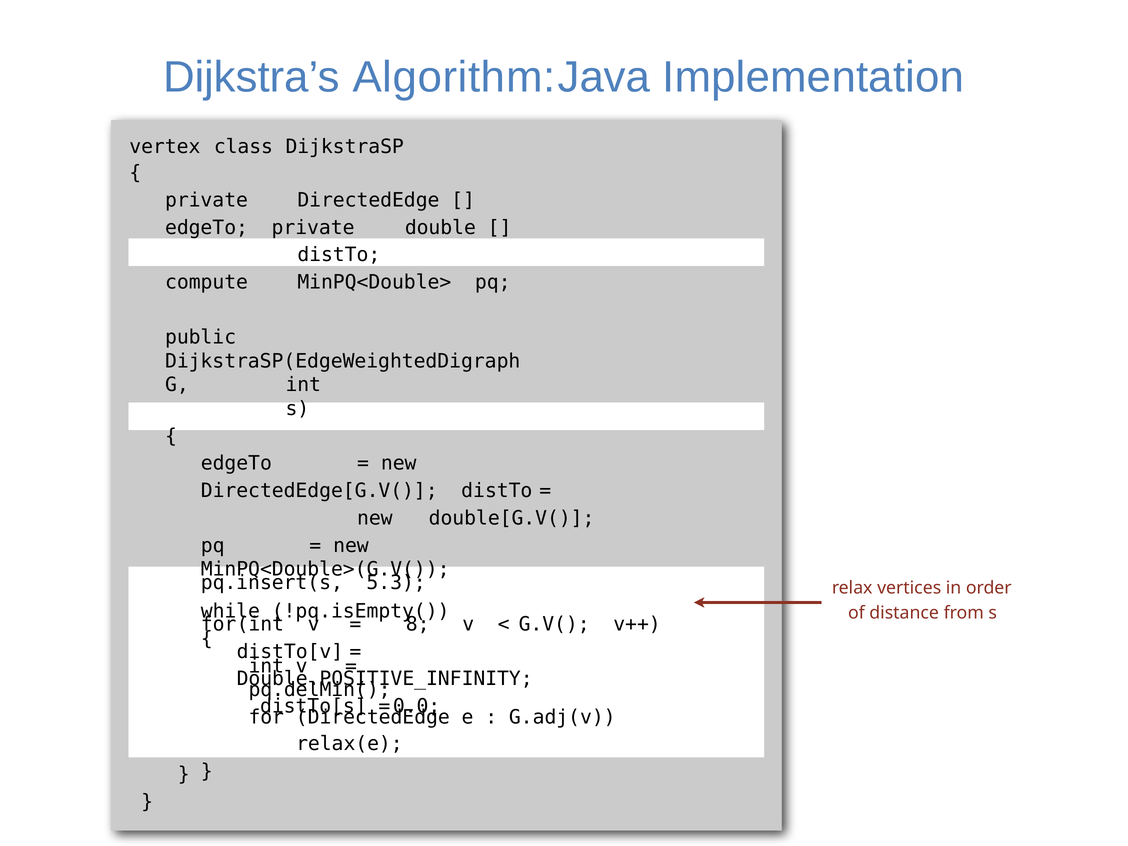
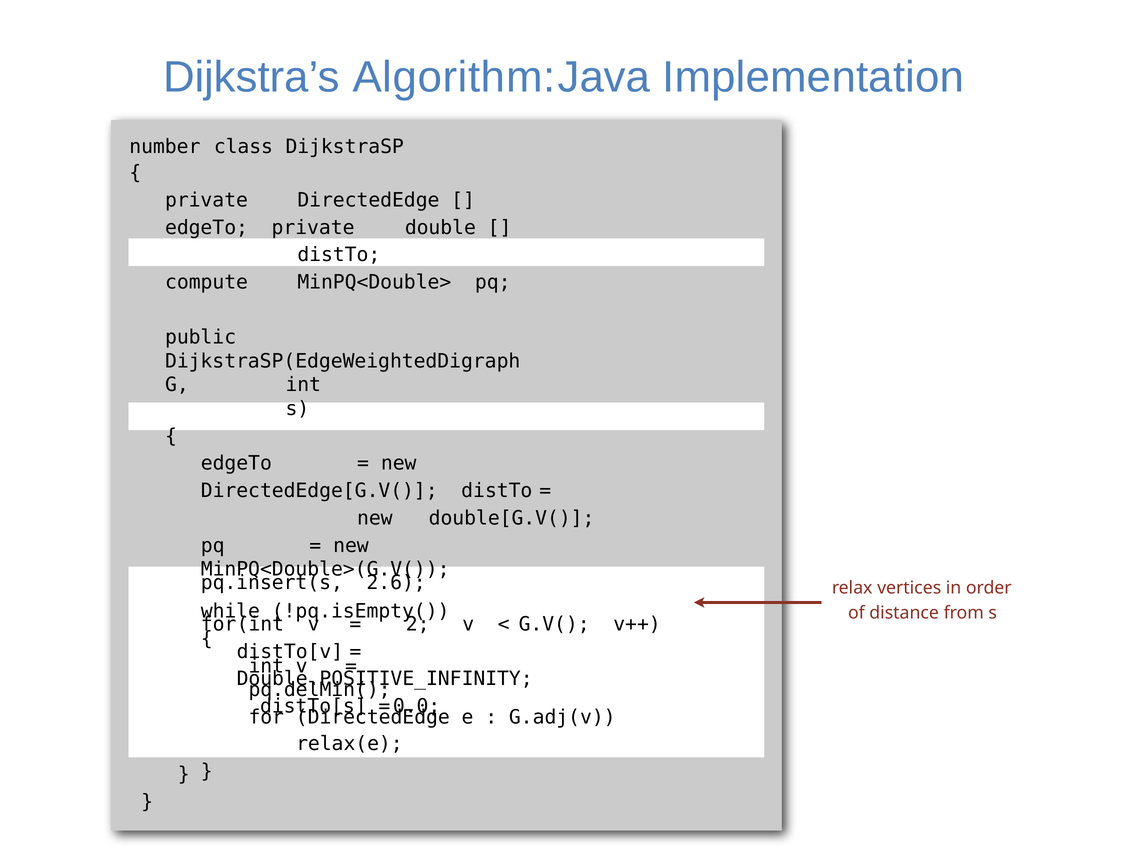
vertex: vertex -> number
5.3: 5.3 -> 2.6
8: 8 -> 2
